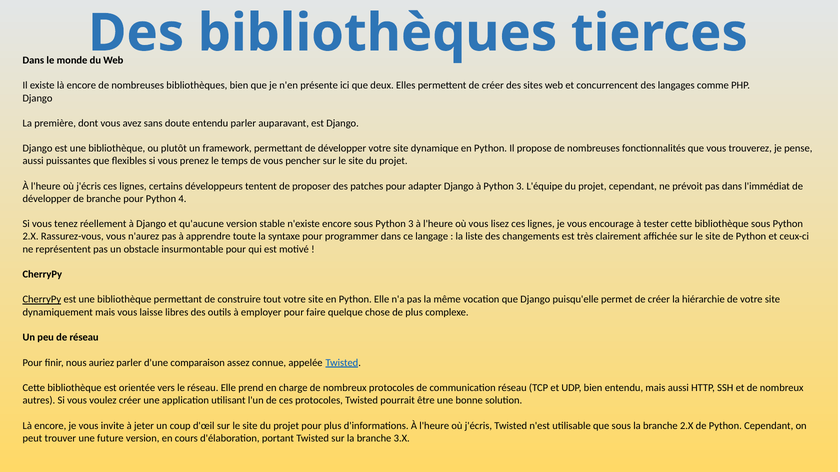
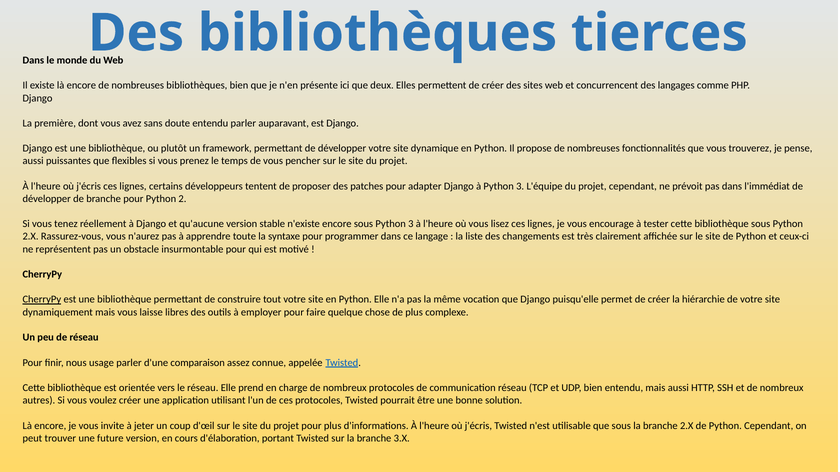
4: 4 -> 2
auriez: auriez -> usage
